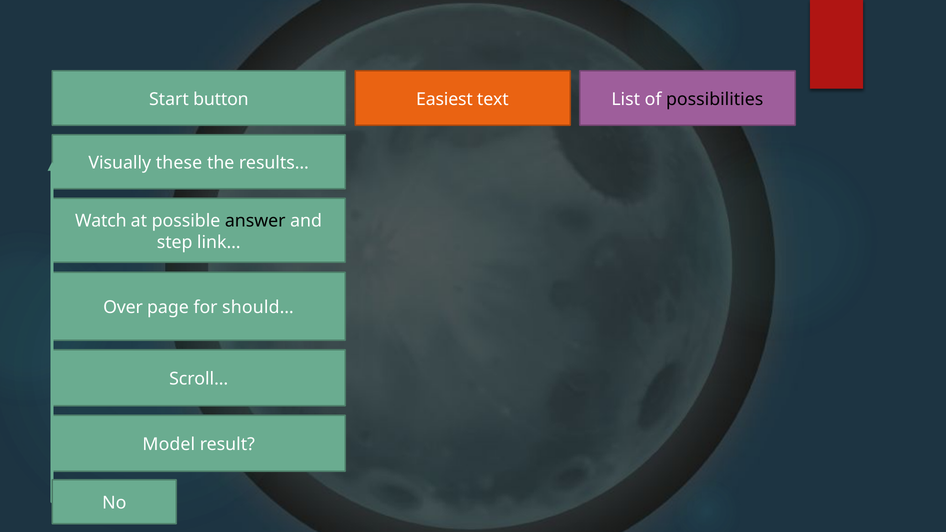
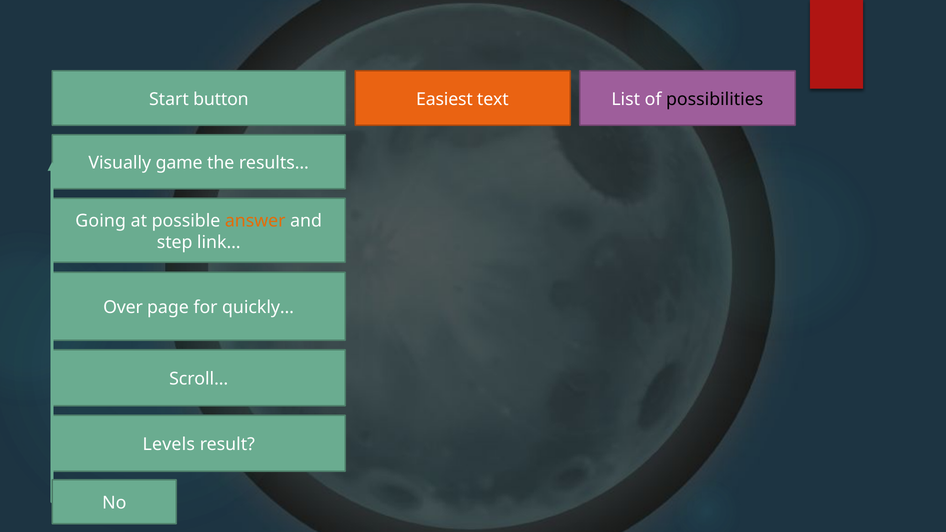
these: these -> game
Watch: Watch -> Going
answer colour: black -> orange
should…: should… -> quickly…
Model: Model -> Levels
